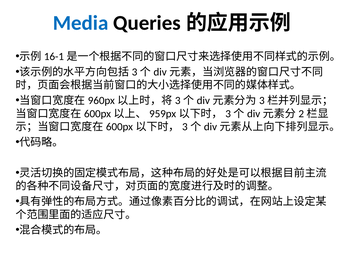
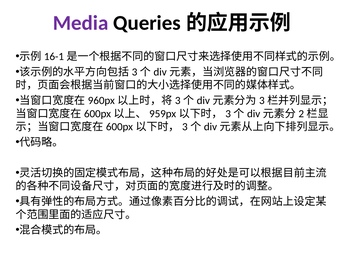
Media colour: blue -> purple
